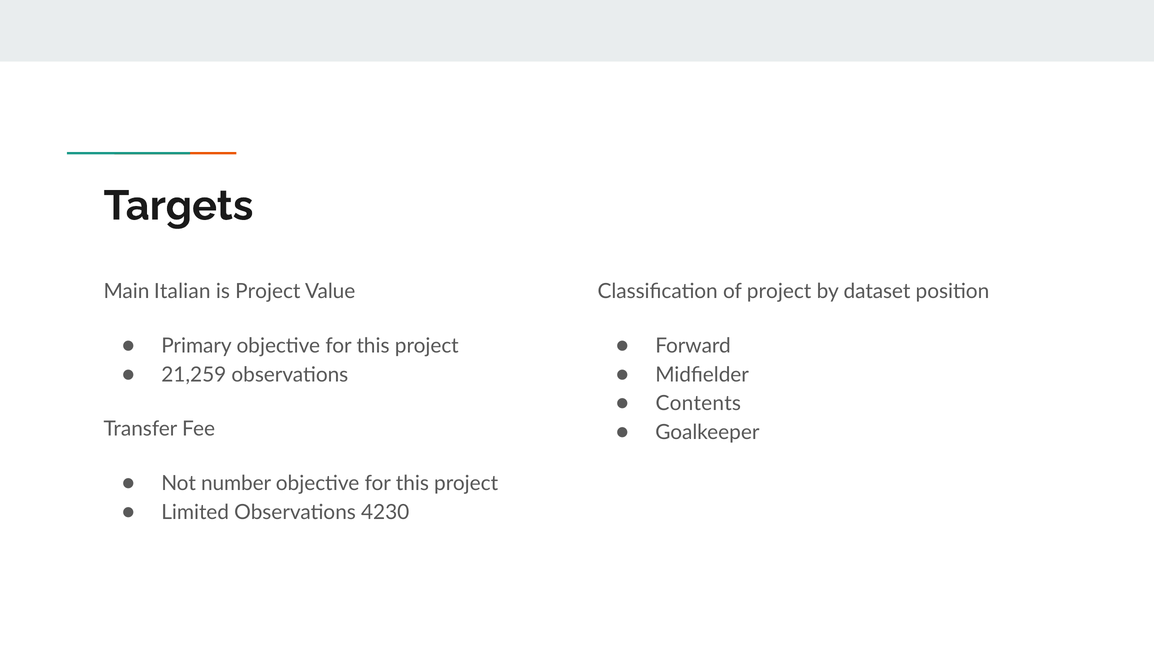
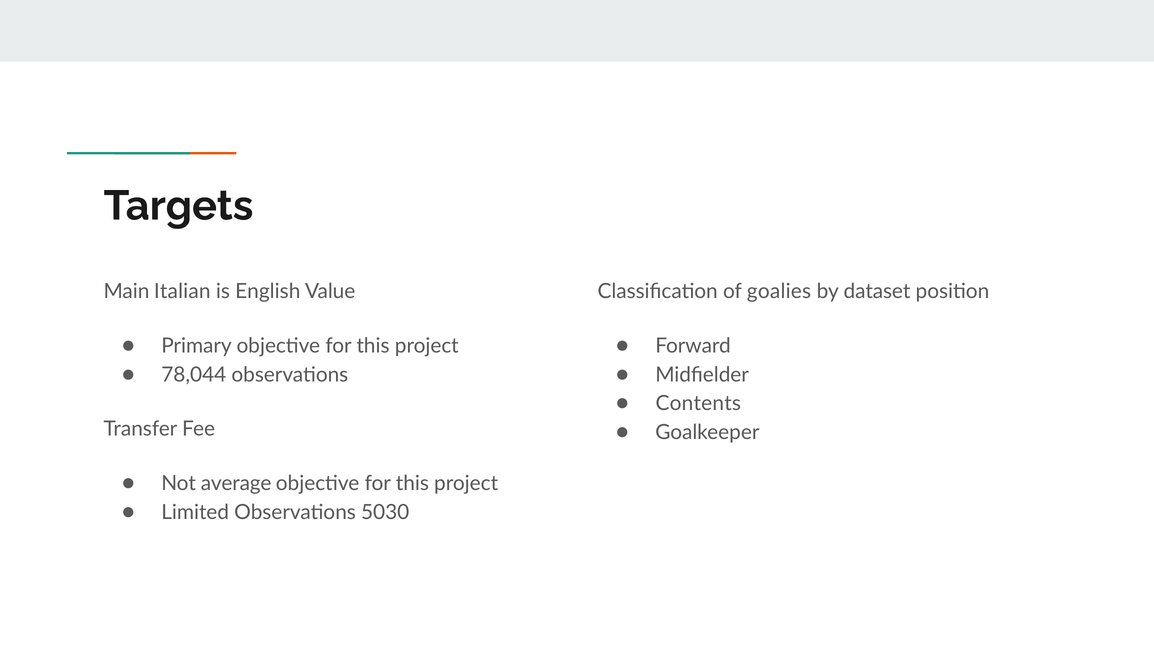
is Project: Project -> English
of project: project -> goalies
21,259: 21,259 -> 78,044
number: number -> average
4230: 4230 -> 5030
